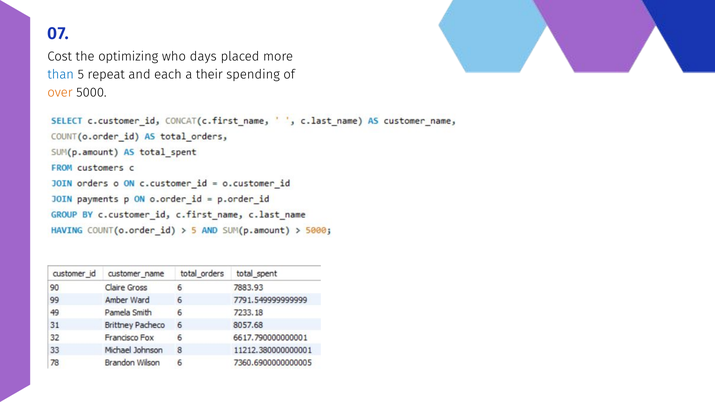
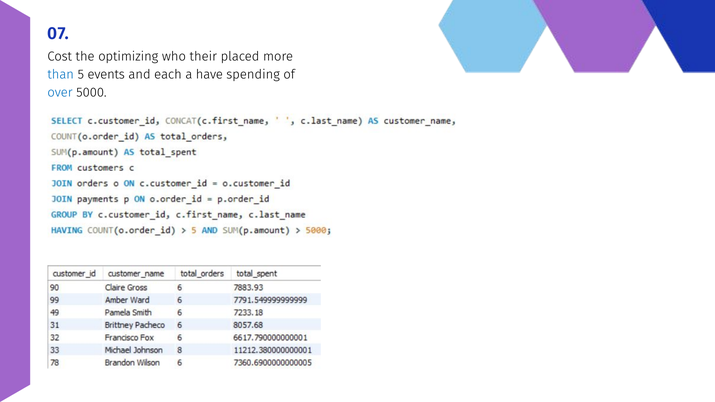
days: days -> their
repeat: repeat -> events
their: their -> have
over colour: orange -> blue
